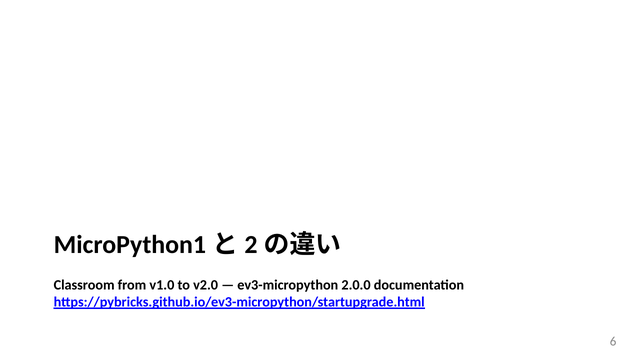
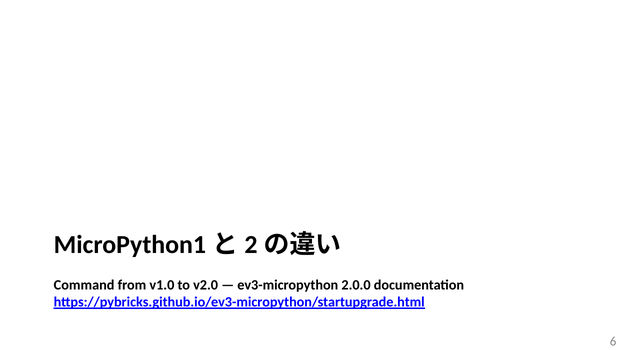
Classroom: Classroom -> Command
